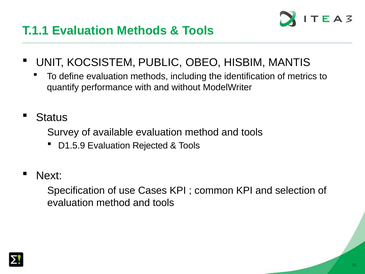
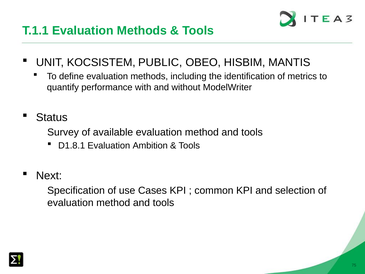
D1.5.9: D1.5.9 -> D1.8.1
Rejected: Rejected -> Ambition
